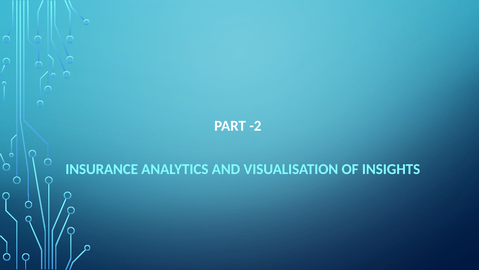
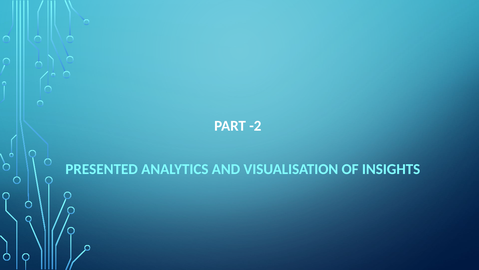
INSURANCE: INSURANCE -> PRESENTED
